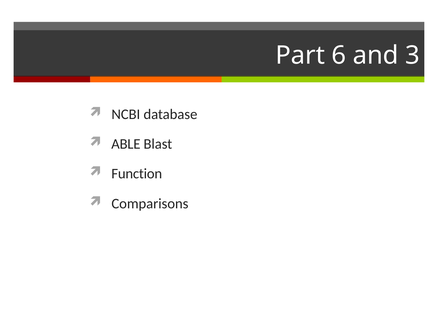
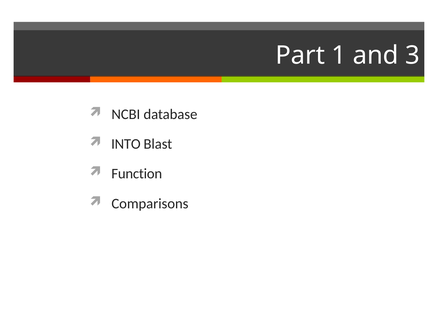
6: 6 -> 1
ABLE: ABLE -> INTO
